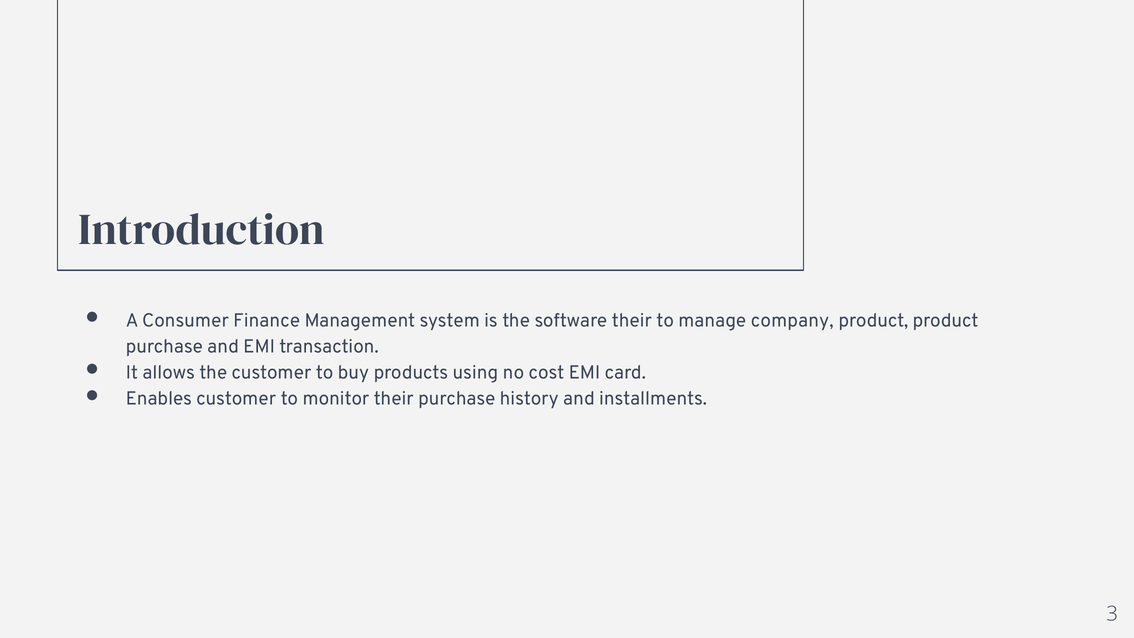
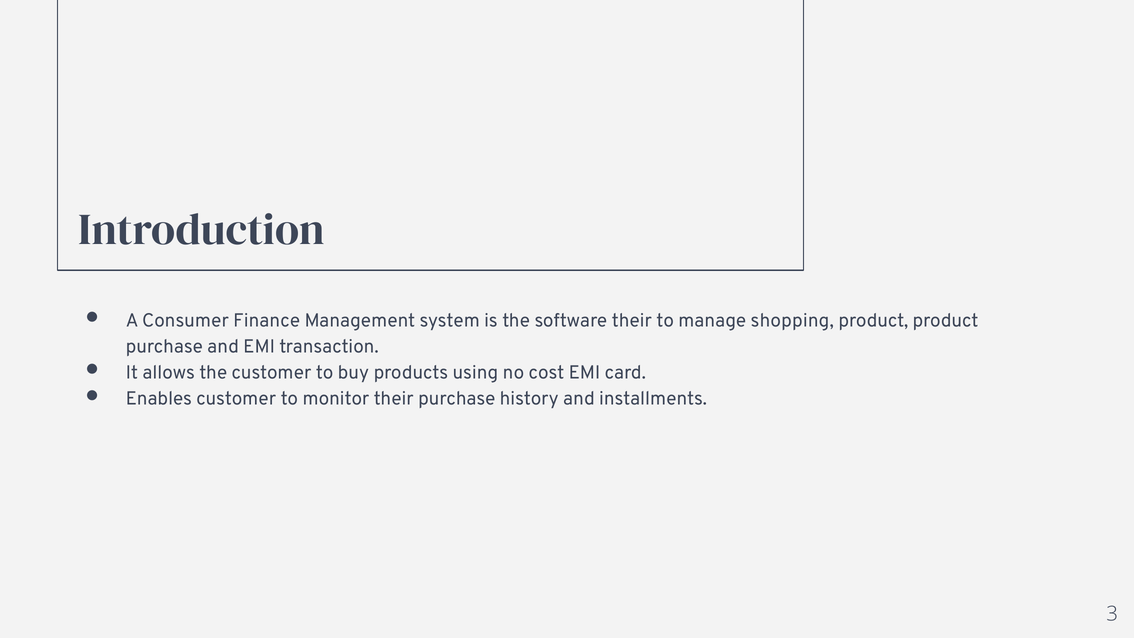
company: company -> shopping
